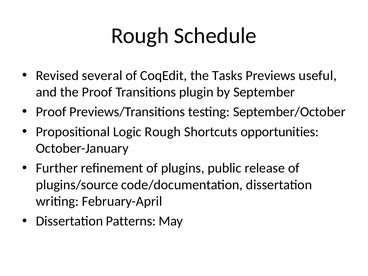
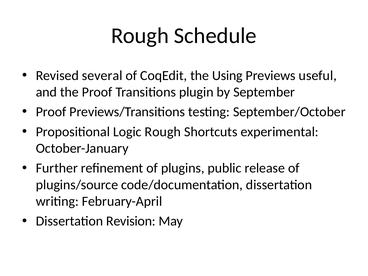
Tasks: Tasks -> Using
opportunities: opportunities -> experimental
Patterns: Patterns -> Revision
